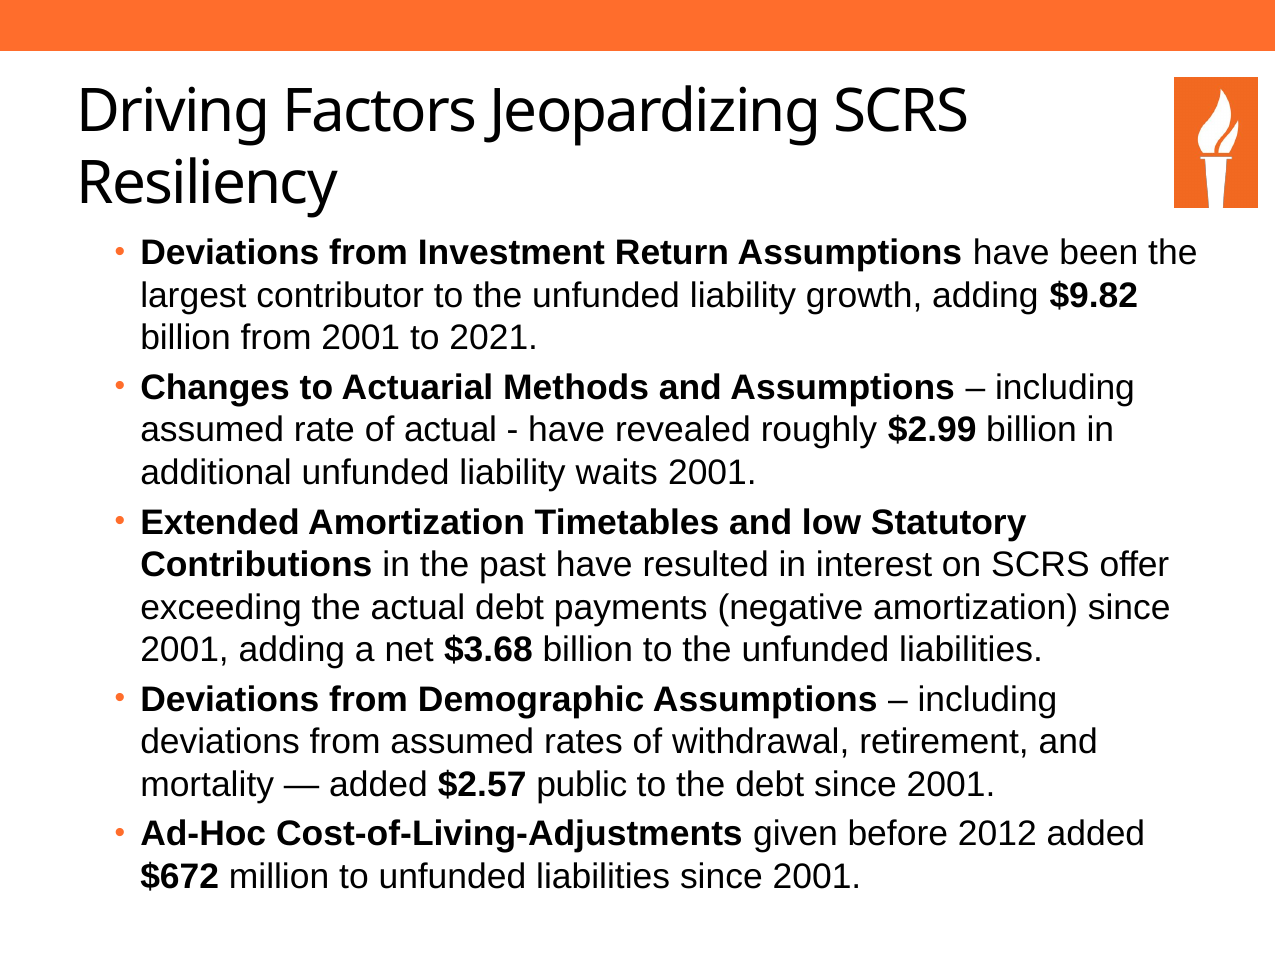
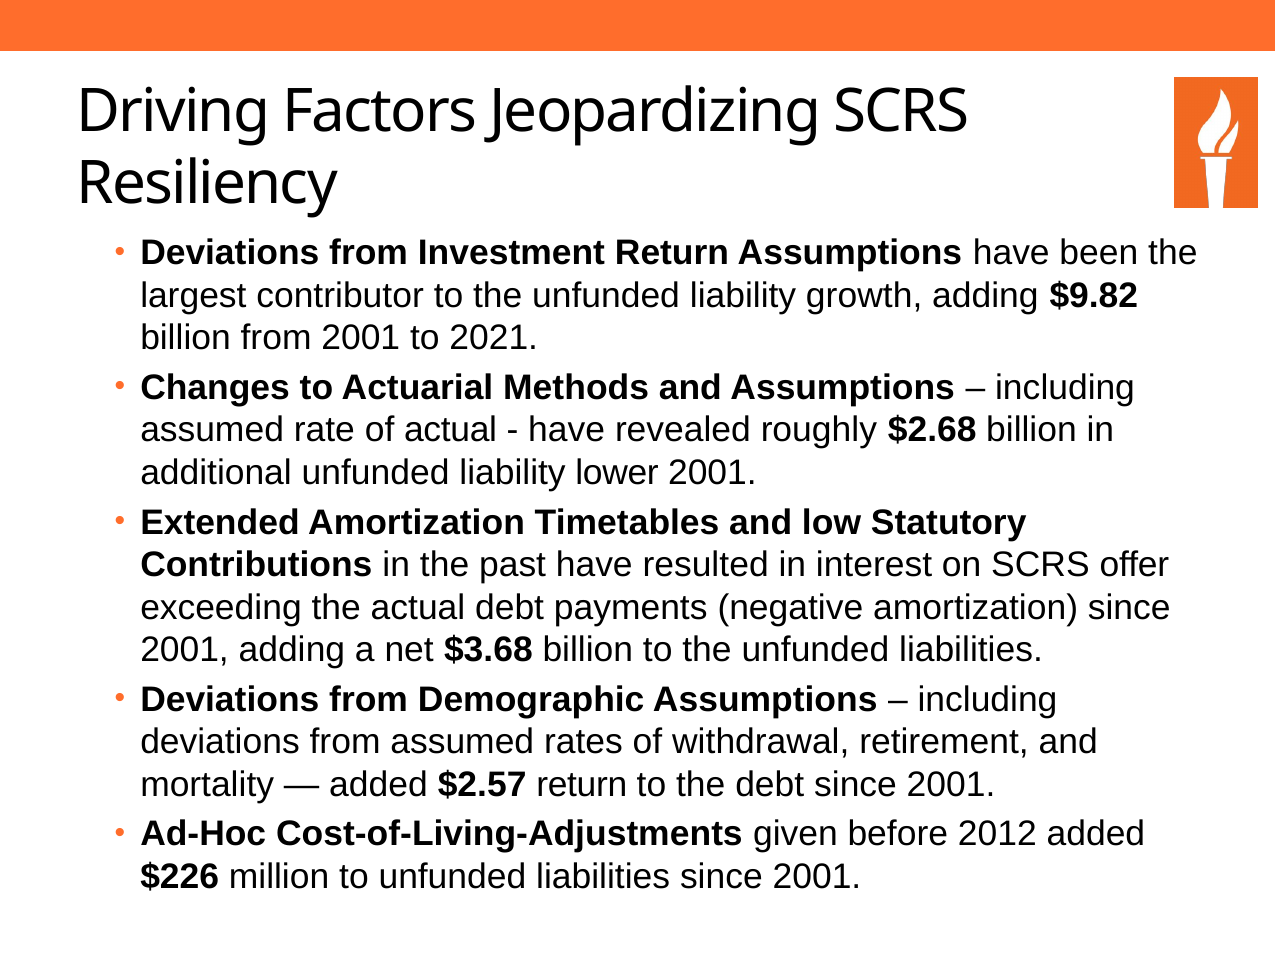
$2.99: $2.99 -> $2.68
waits: waits -> lower
$2.57 public: public -> return
$672: $672 -> $226
